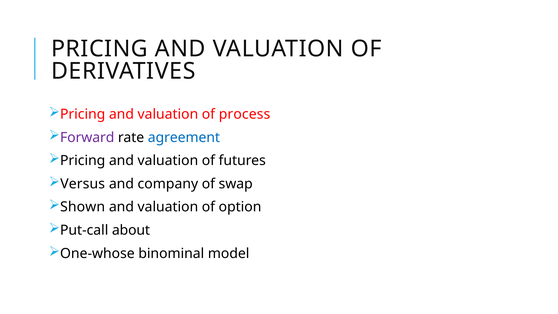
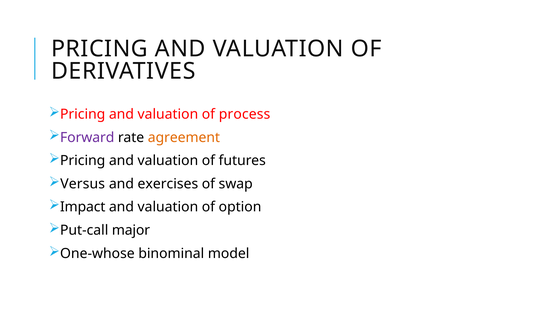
agreement colour: blue -> orange
company: company -> exercises
Shown: Shown -> Impact
about: about -> major
